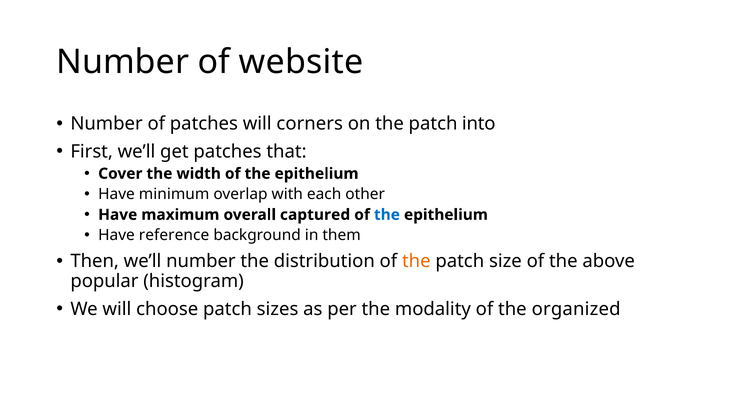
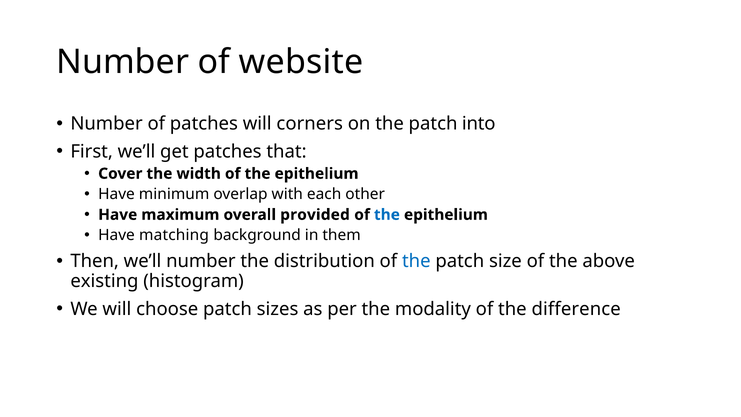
captured: captured -> provided
reference: reference -> matching
the at (416, 261) colour: orange -> blue
popular: popular -> existing
organized: organized -> difference
